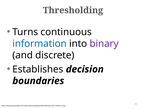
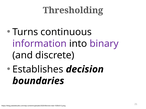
information colour: blue -> purple
